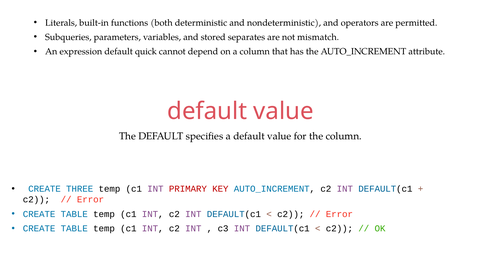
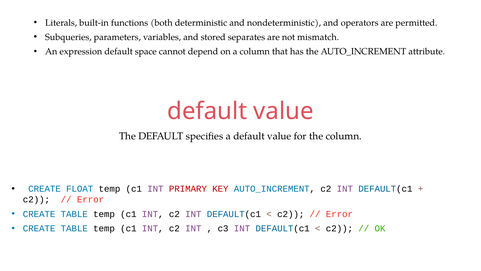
quick: quick -> space
THREE: THREE -> FLOAT
